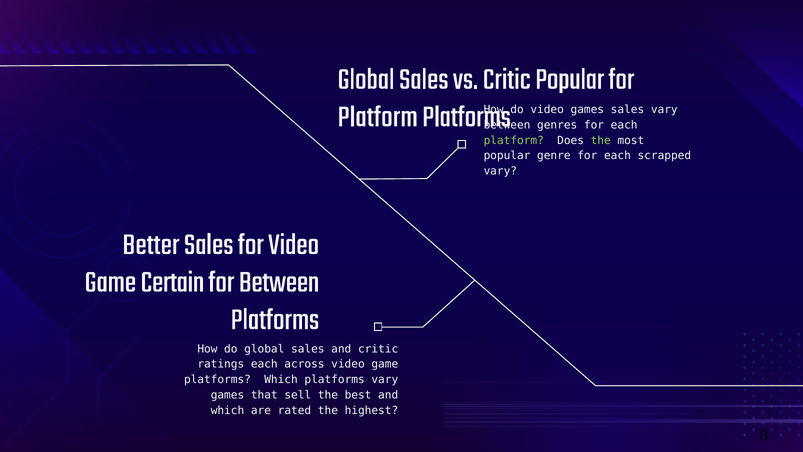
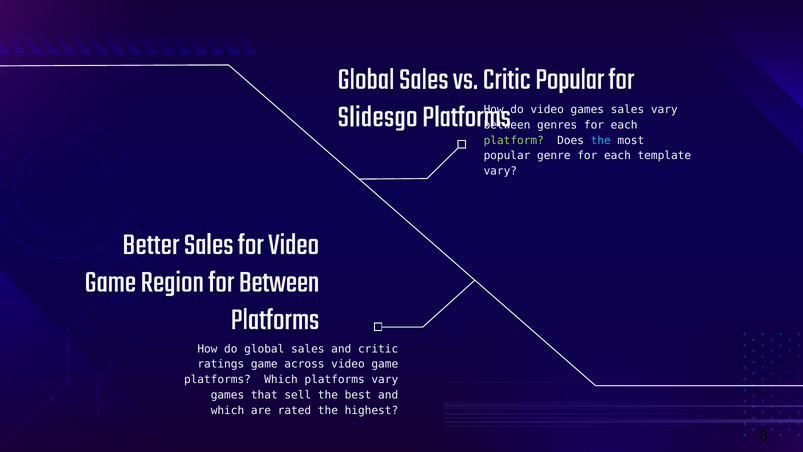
Platform at (378, 116): Platform -> Slidesgo
the at (601, 140) colour: light green -> light blue
scrapped: scrapped -> template
Certain: Certain -> Region
ratings each: each -> game
